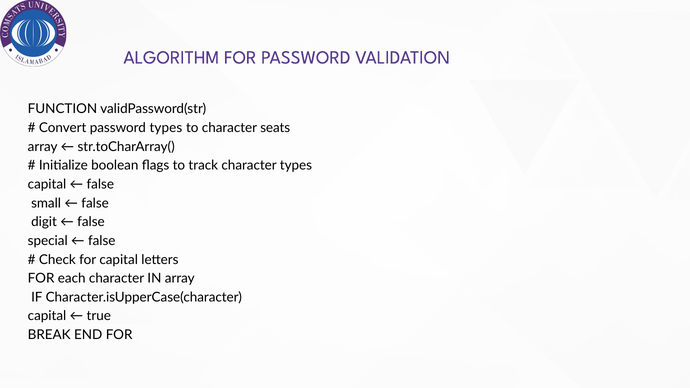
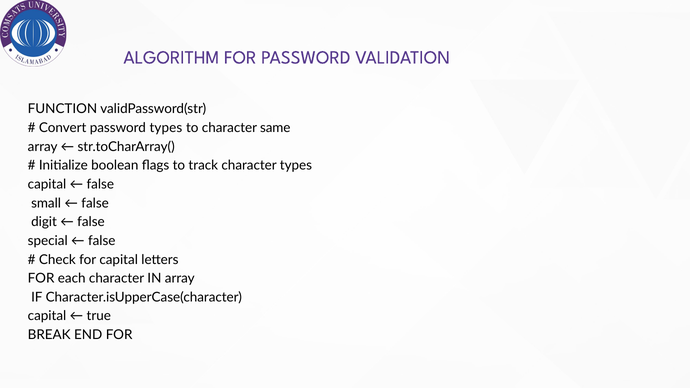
seats: seats -> same
